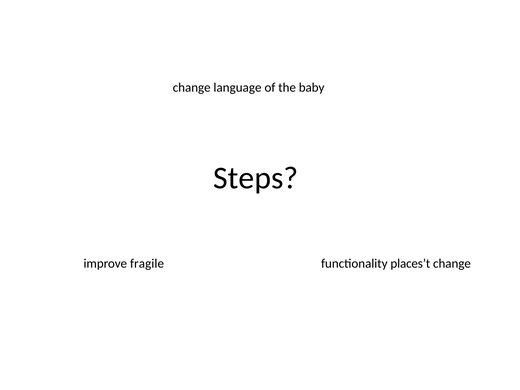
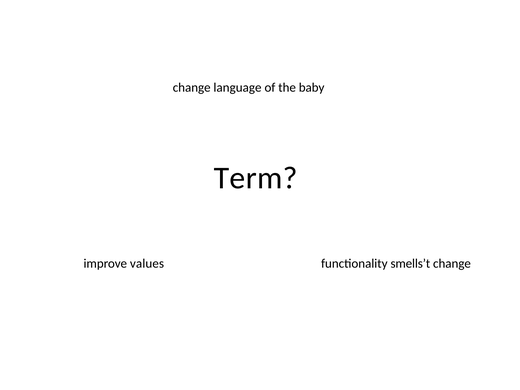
Steps: Steps -> Term
fragile: fragile -> values
places’t: places’t -> smells’t
